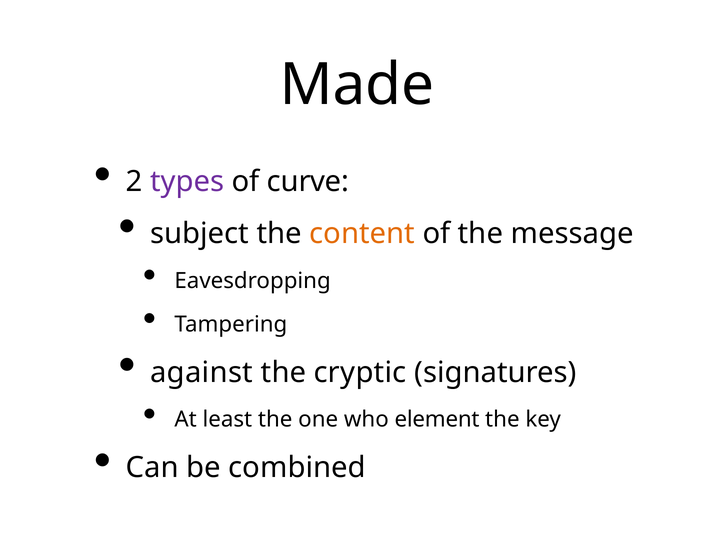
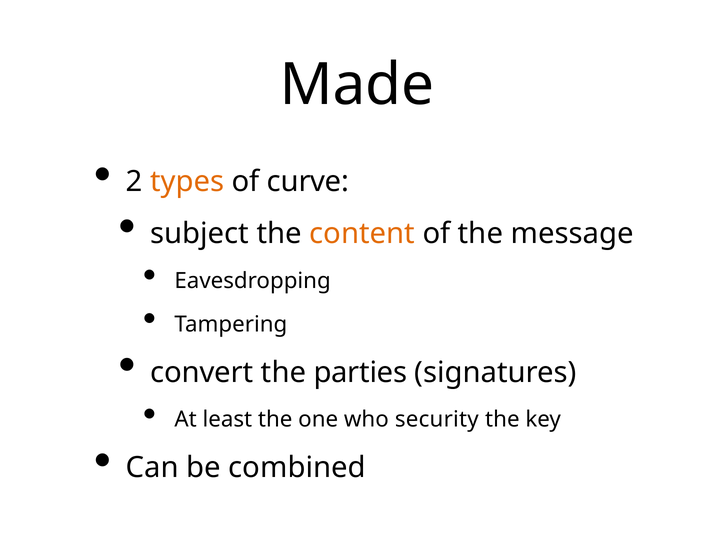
types colour: purple -> orange
against: against -> convert
cryptic: cryptic -> parties
element: element -> security
